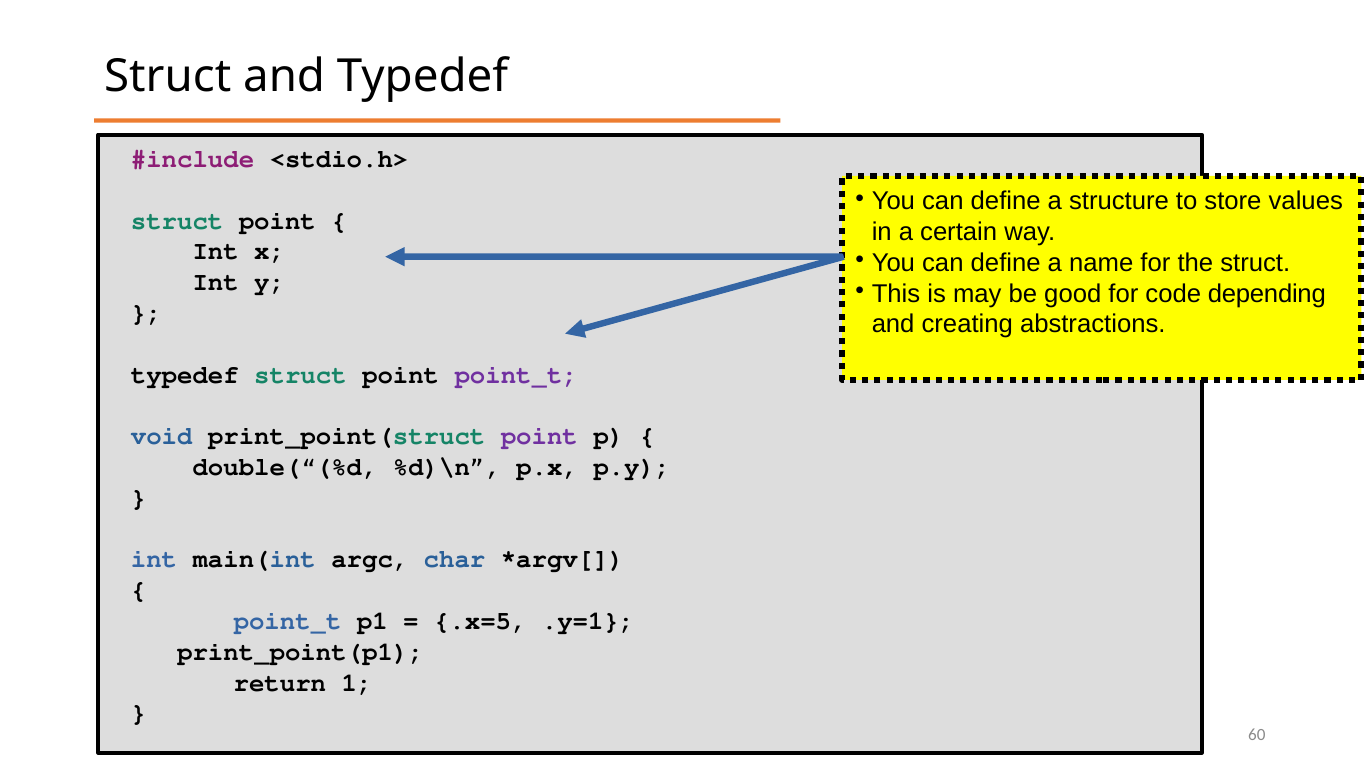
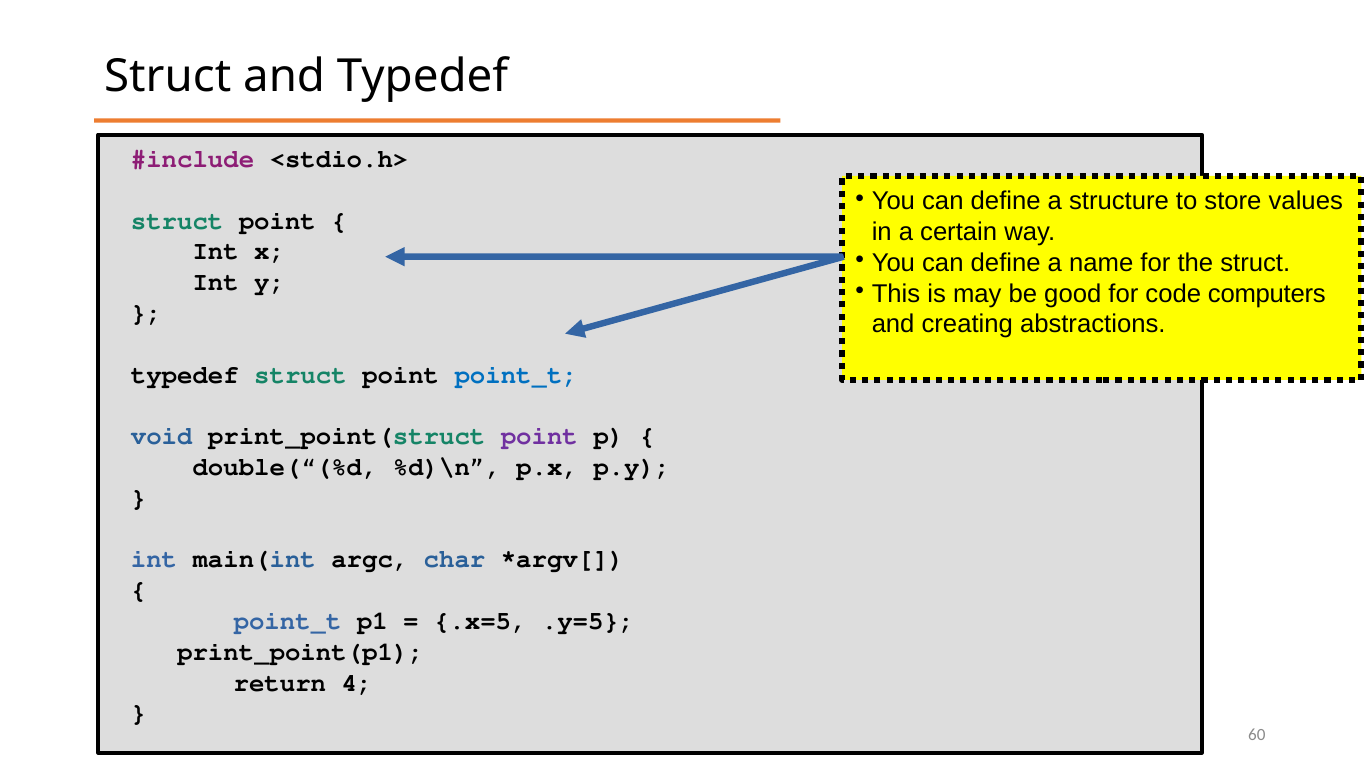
depending: depending -> computers
point_t at (516, 375) colour: purple -> blue
.y=1: .y=1 -> .y=5
1: 1 -> 4
